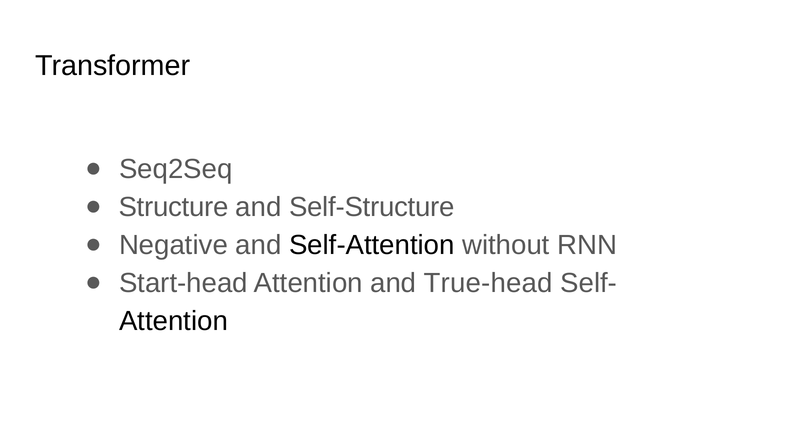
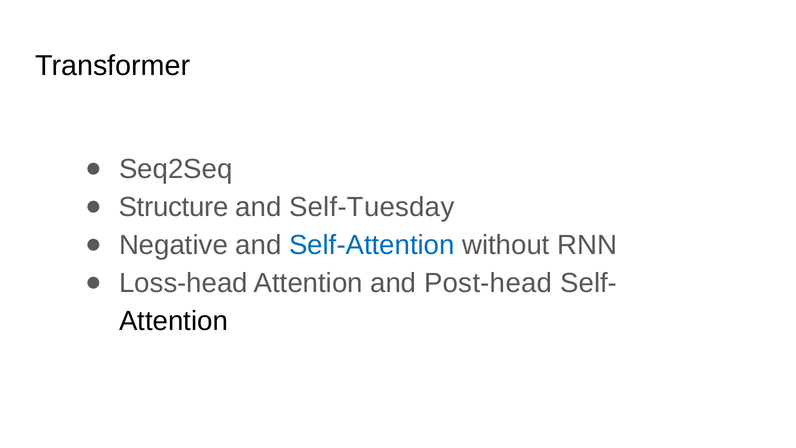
Self-Structure: Self-Structure -> Self-Tuesday
Self-Attention colour: black -> blue
Start-head: Start-head -> Loss-head
True-head: True-head -> Post-head
